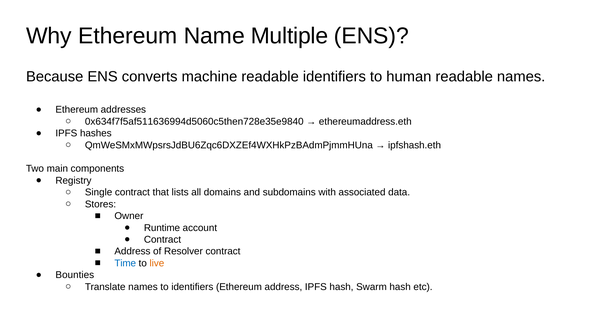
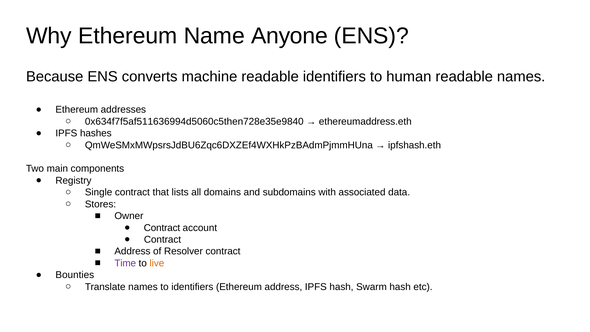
Multiple: Multiple -> Anyone
Runtime at (162, 228): Runtime -> Contract
Time colour: blue -> purple
